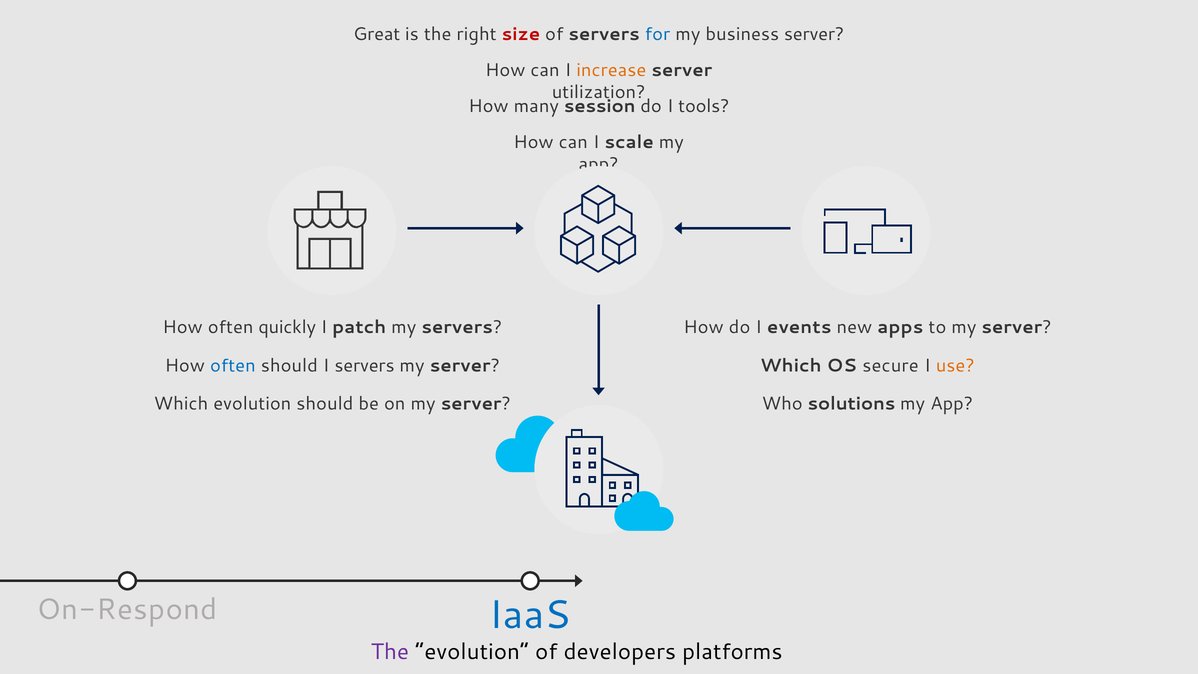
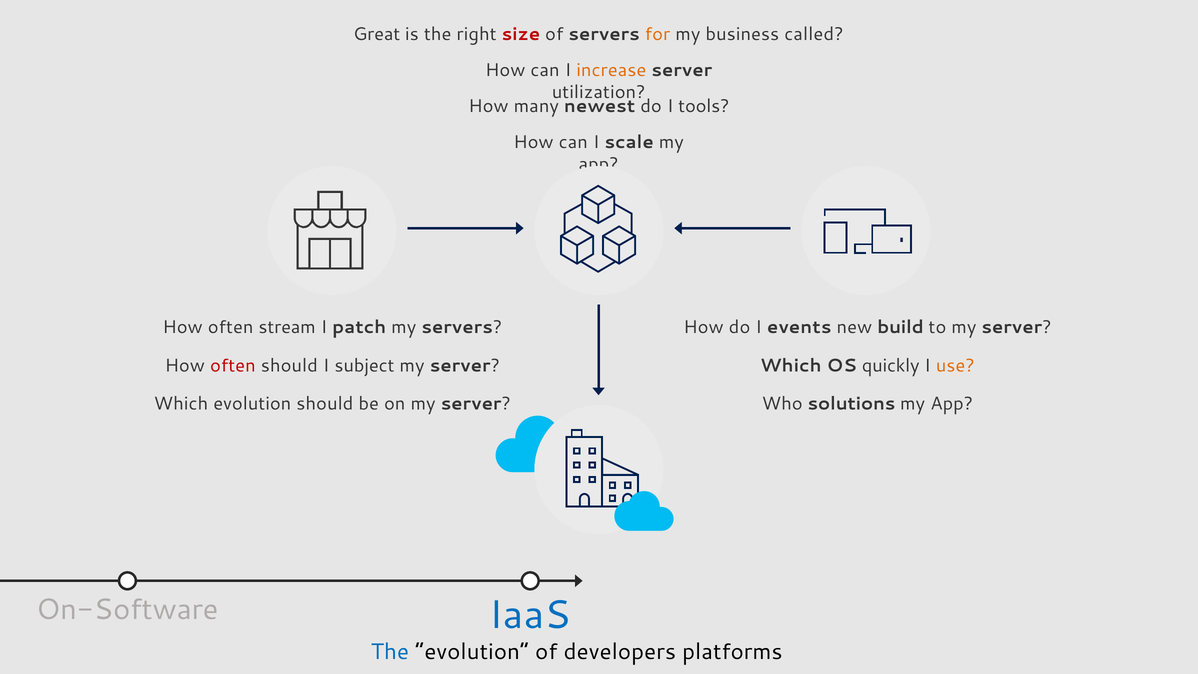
for colour: blue -> orange
business server: server -> called
session: session -> newest
quickly: quickly -> stream
apps: apps -> build
often at (233, 365) colour: blue -> red
I servers: servers -> subject
secure: secure -> quickly
On-Respond: On-Respond -> On-Software
The at (390, 652) colour: purple -> blue
